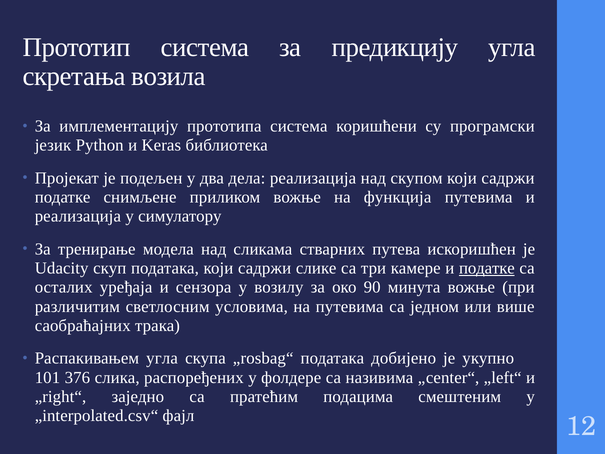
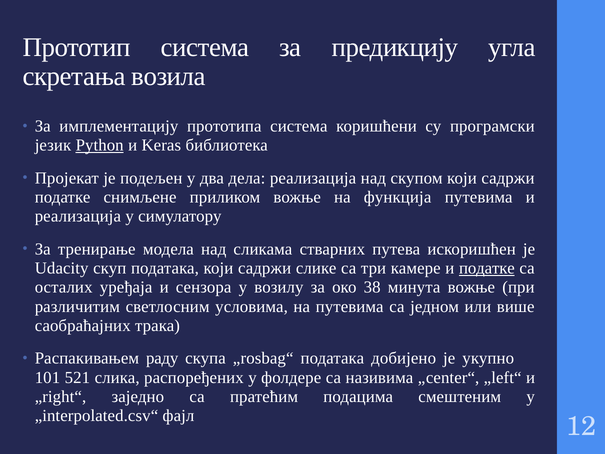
Python underline: none -> present
90: 90 -> 38
Распакивањем угла: угла -> раду
376: 376 -> 521
